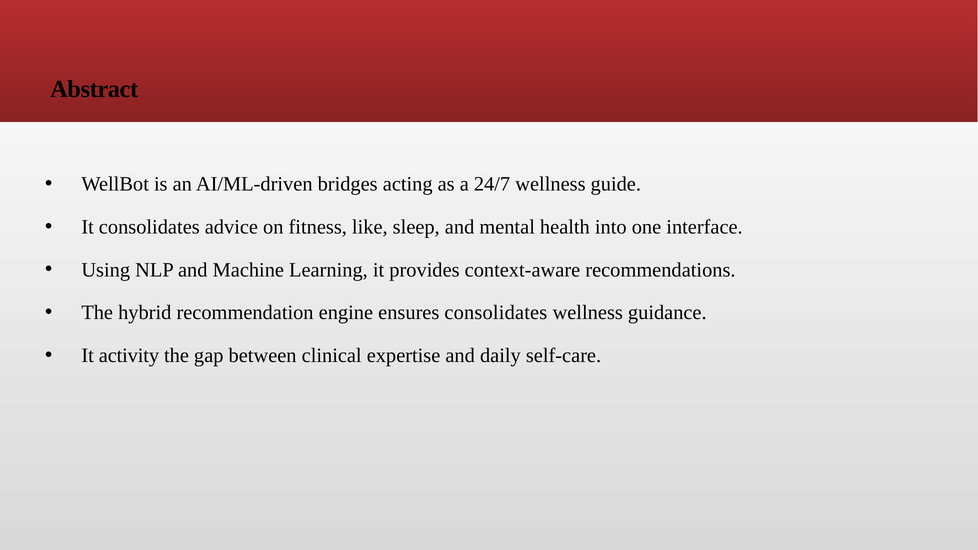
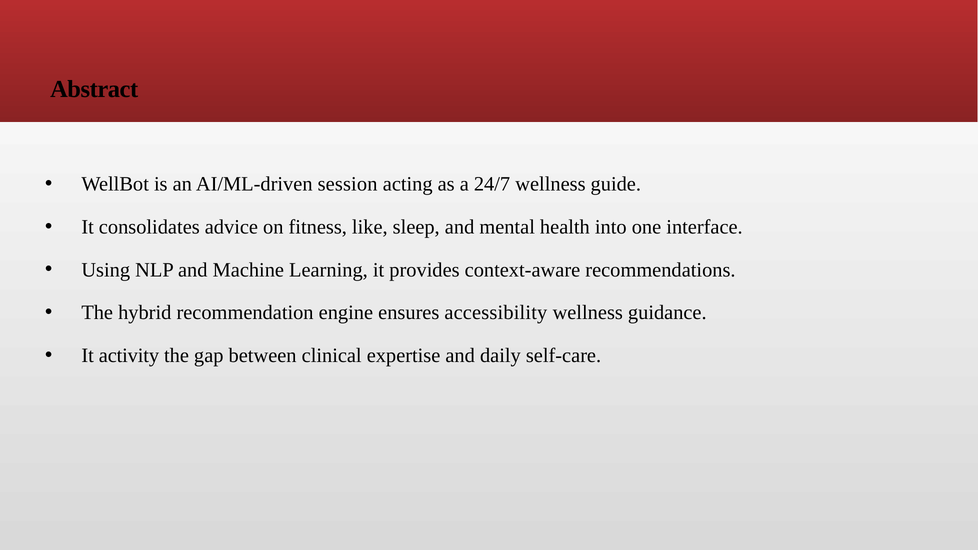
bridges: bridges -> session
ensures consolidates: consolidates -> accessibility
